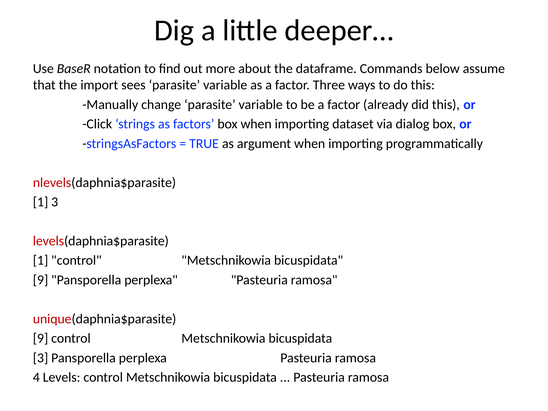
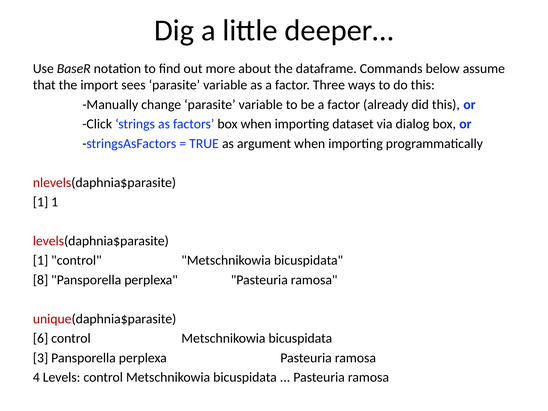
1 3: 3 -> 1
9 at (41, 280): 9 -> 8
9 at (41, 338): 9 -> 6
